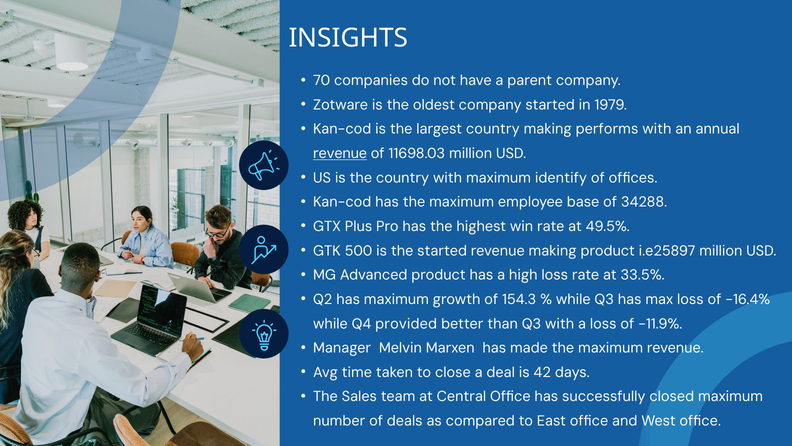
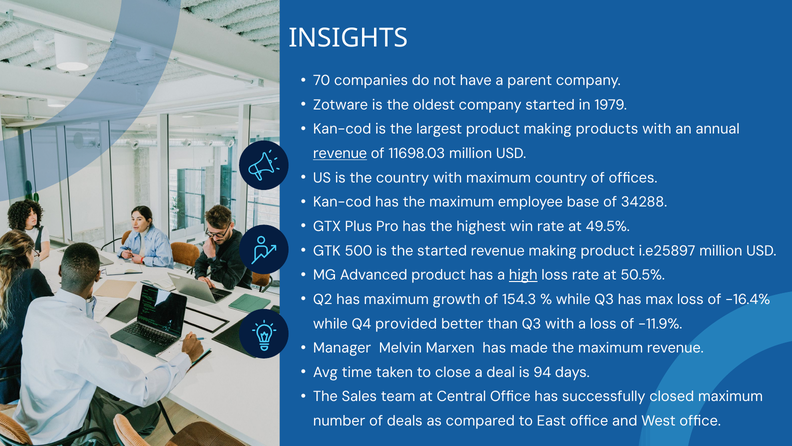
largest country: country -> product
performs: performs -> products
maximum identify: identify -> country
high underline: none -> present
33.5%: 33.5% -> 50.5%
42: 42 -> 94
